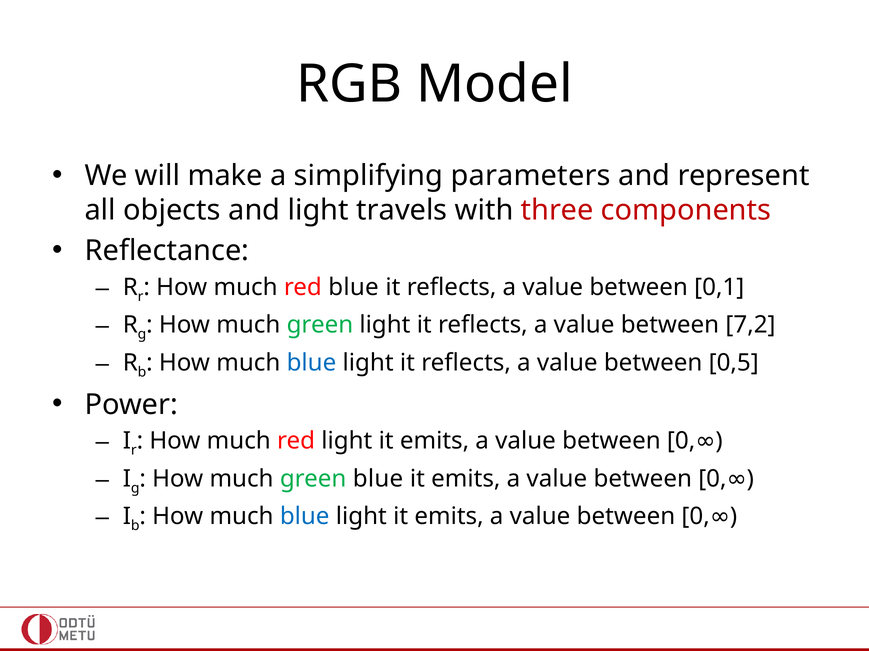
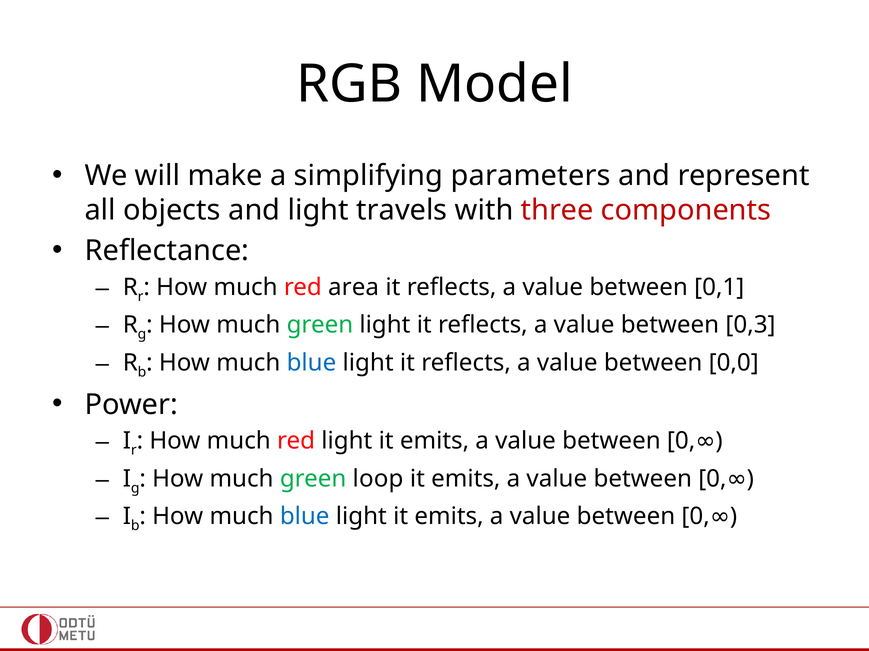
red blue: blue -> area
7,2: 7,2 -> 0,3
0,5: 0,5 -> 0,0
green blue: blue -> loop
